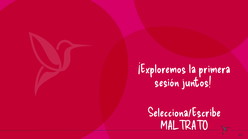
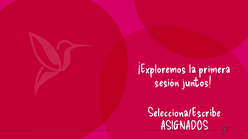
MALTRATO: MALTRATO -> ASIGNADOS
